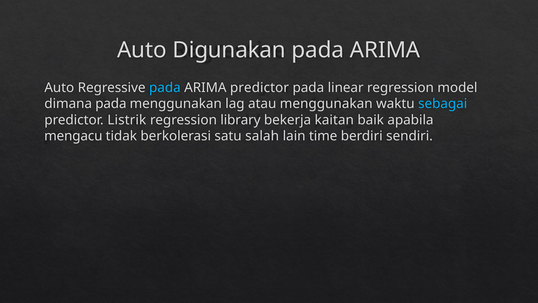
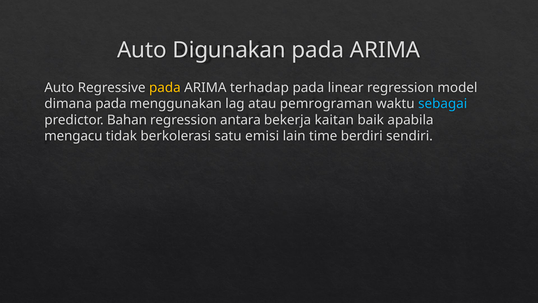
pada at (165, 87) colour: light blue -> yellow
ARIMA predictor: predictor -> terhadap
atau menggunakan: menggunakan -> pemrograman
Listrik: Listrik -> Bahan
library: library -> antara
salah: salah -> emisi
